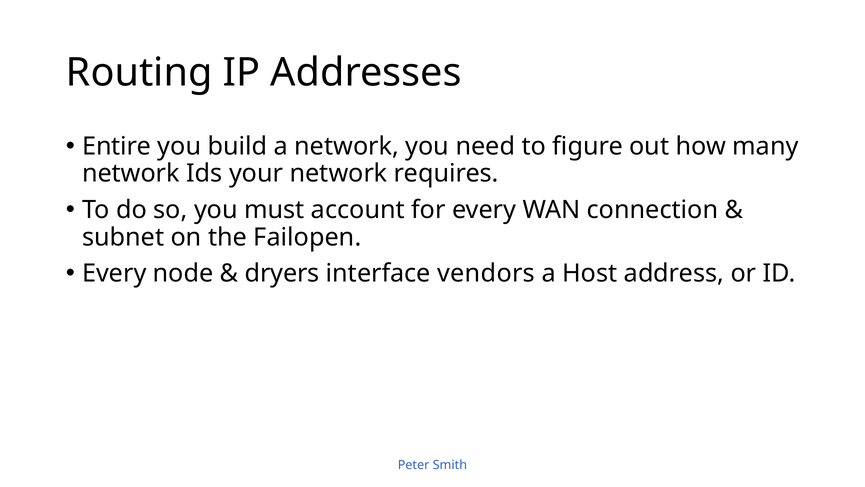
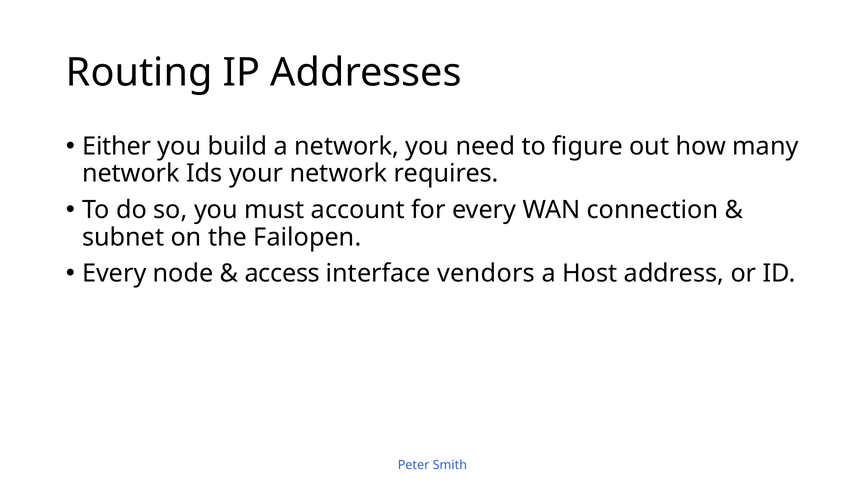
Entire: Entire -> Either
dryers: dryers -> access
